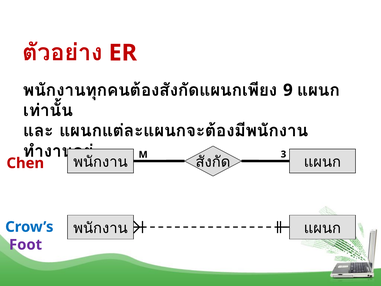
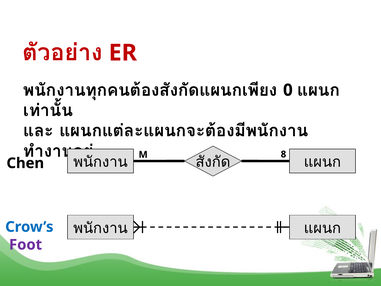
9: 9 -> 0
3: 3 -> 8
Chen colour: red -> black
